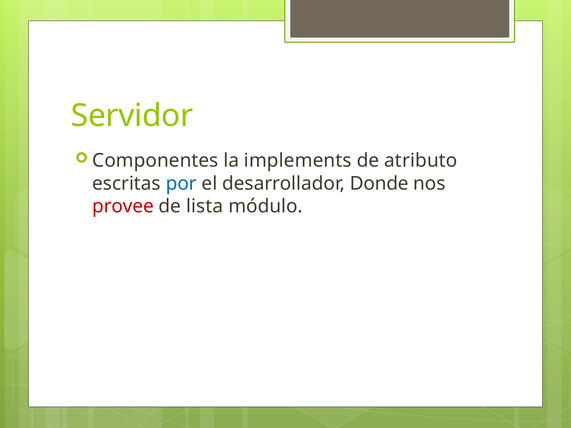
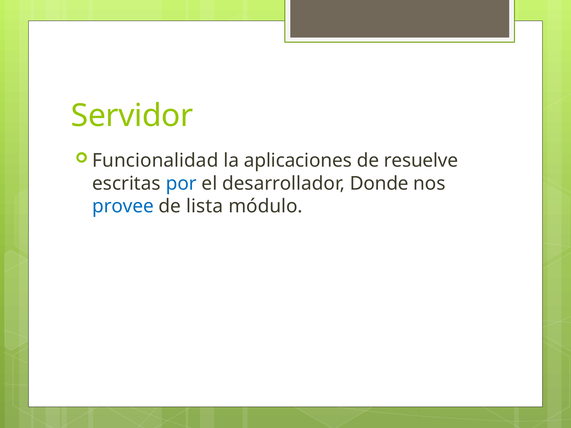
Componentes: Componentes -> Funcionalidad
implements: implements -> aplicaciones
atributo: atributo -> resuelve
provee colour: red -> blue
